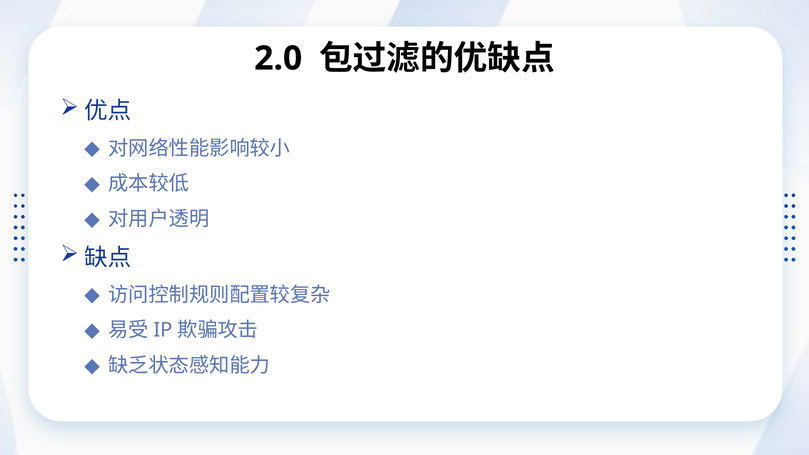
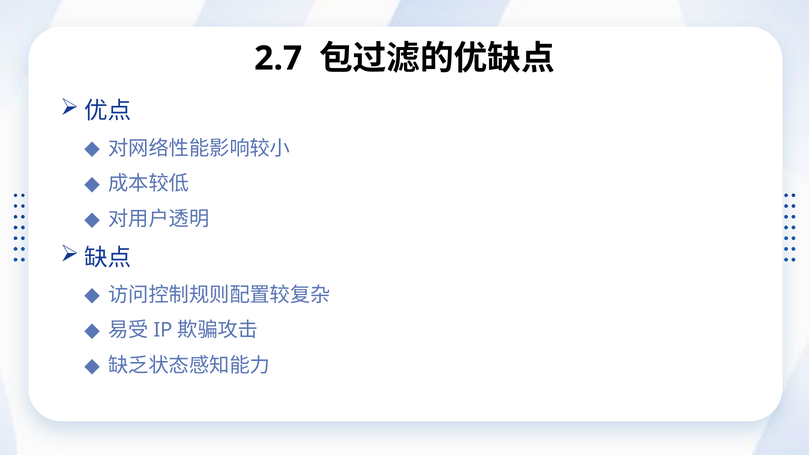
2.0: 2.0 -> 2.7
